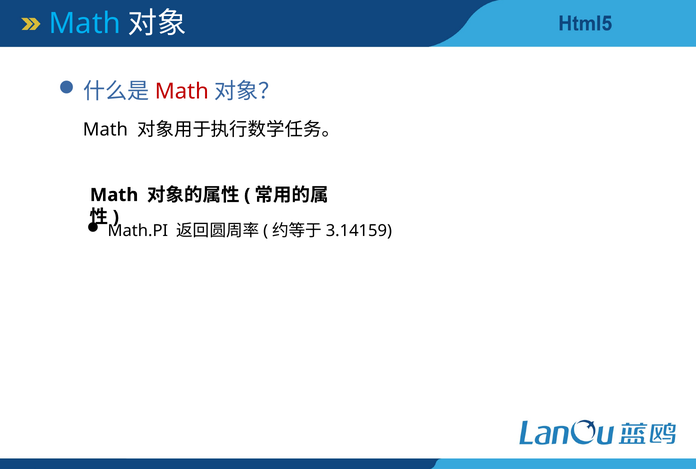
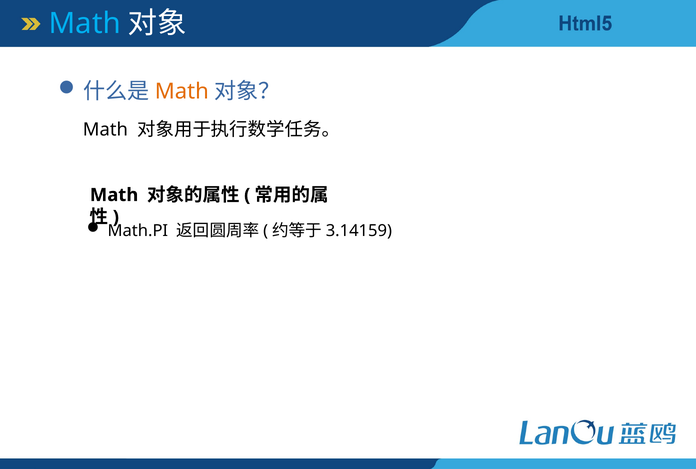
Math at (182, 92) colour: red -> orange
